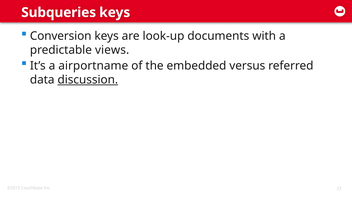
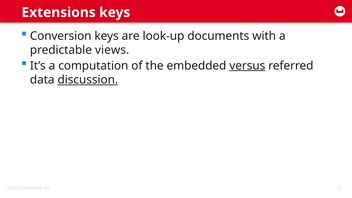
Subqueries: Subqueries -> Extensions
airportname: airportname -> computation
versus underline: none -> present
